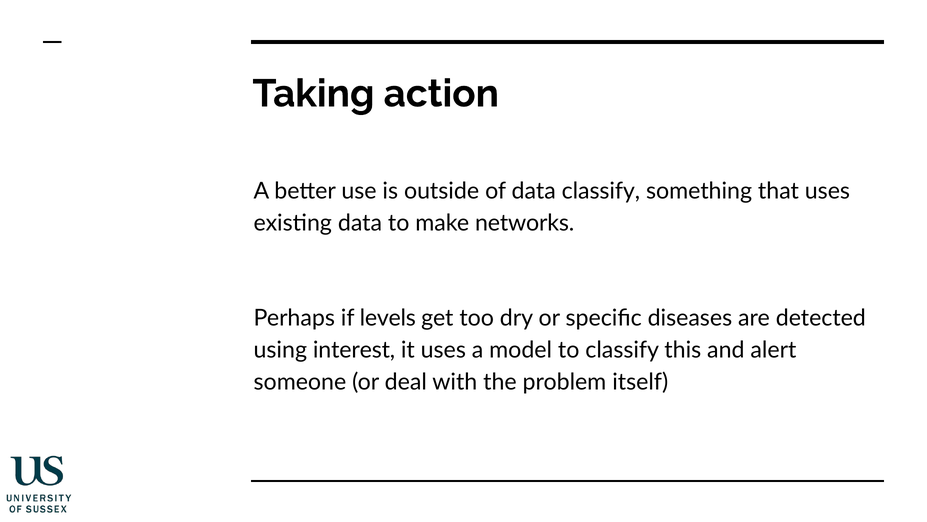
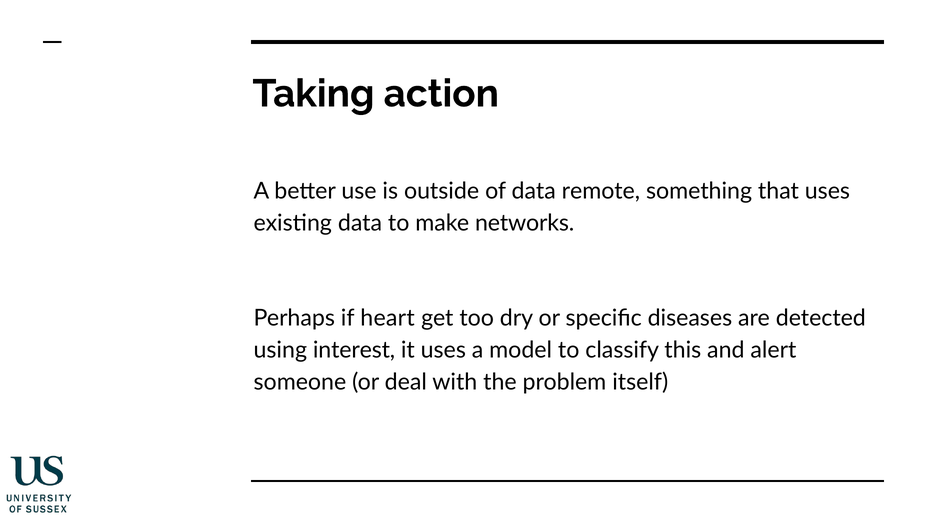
data classify: classify -> remote
levels: levels -> heart
